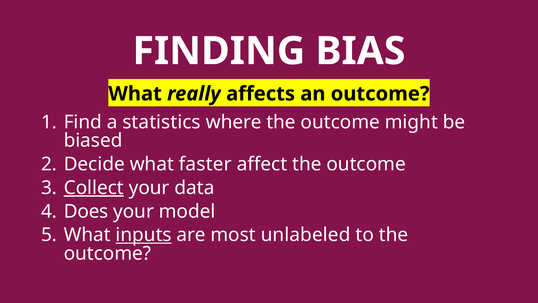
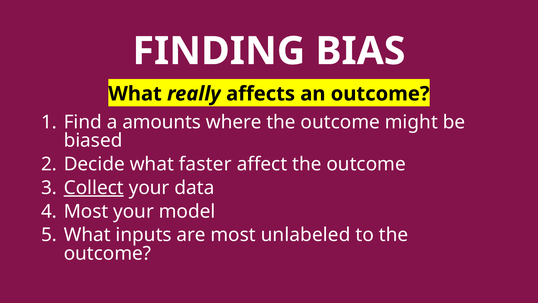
statistics: statistics -> amounts
Does at (86, 211): Does -> Most
inputs underline: present -> none
